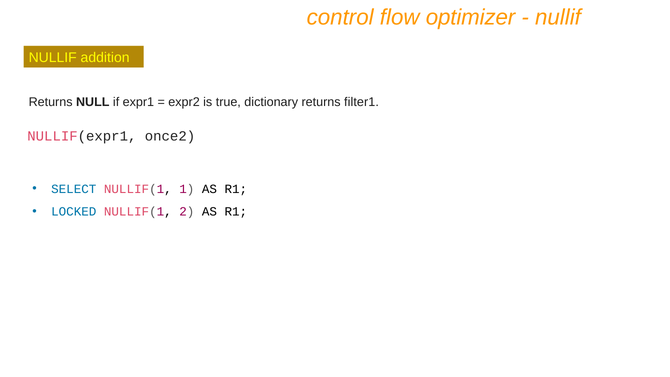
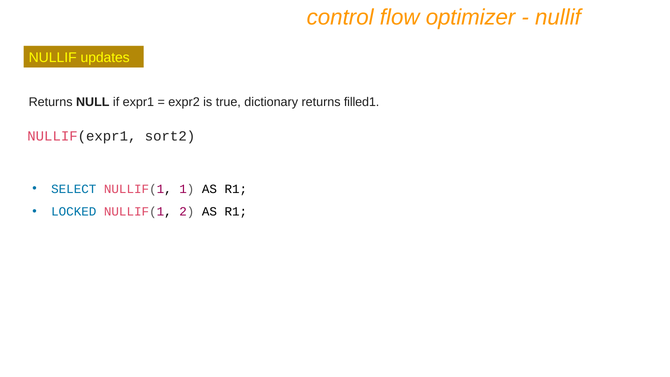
addition: addition -> updates
filter1: filter1 -> filled1
once2: once2 -> sort2
